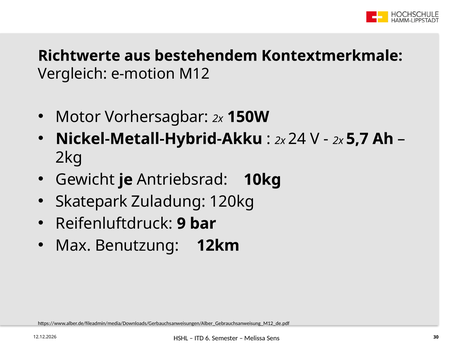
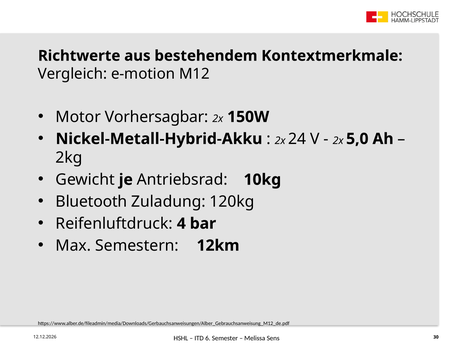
5,7: 5,7 -> 5,0
Skatepark: Skatepark -> Bluetooth
9: 9 -> 4
Benutzung: Benutzung -> Semestern
